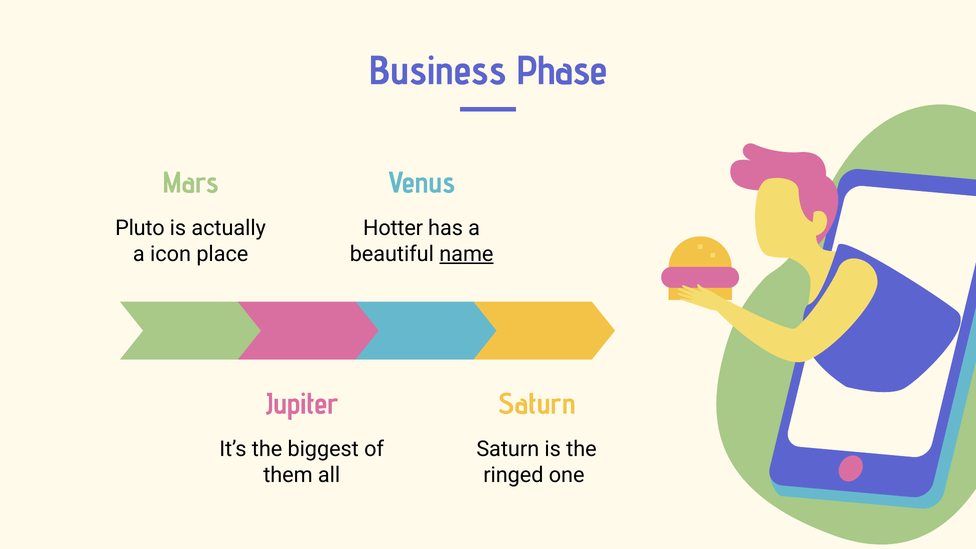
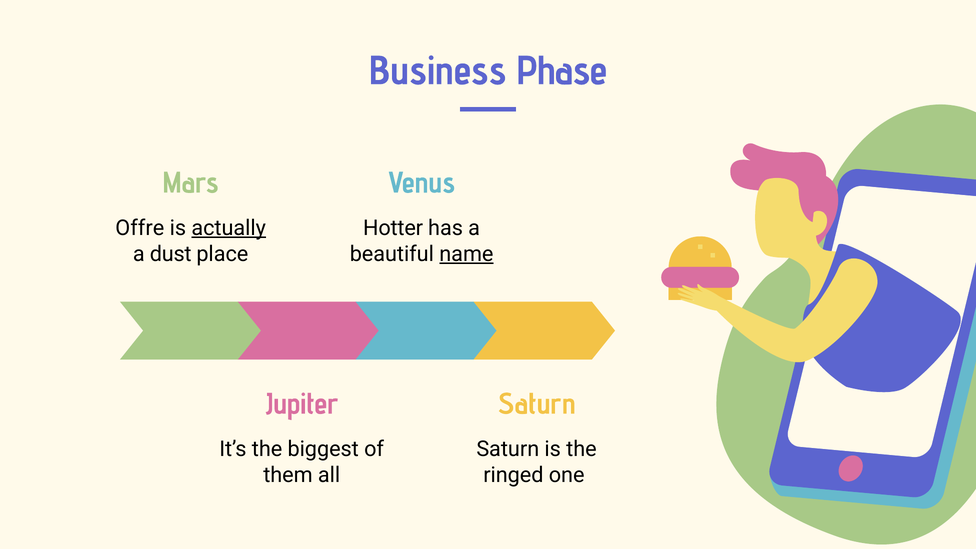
Pluto: Pluto -> Offre
actually underline: none -> present
icon: icon -> dust
